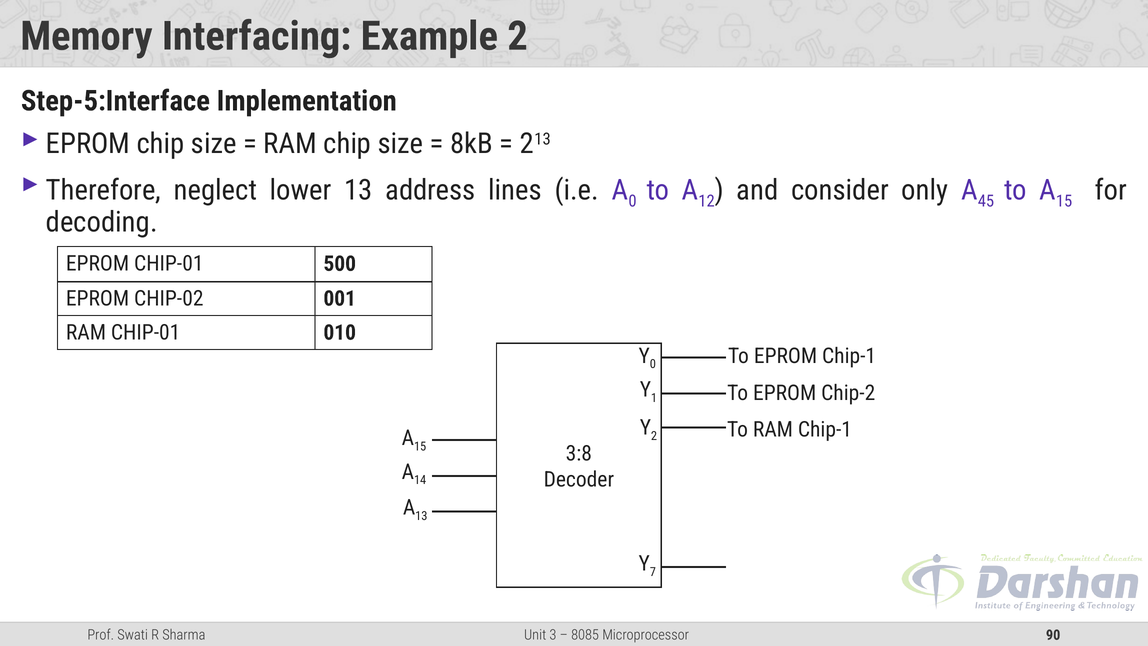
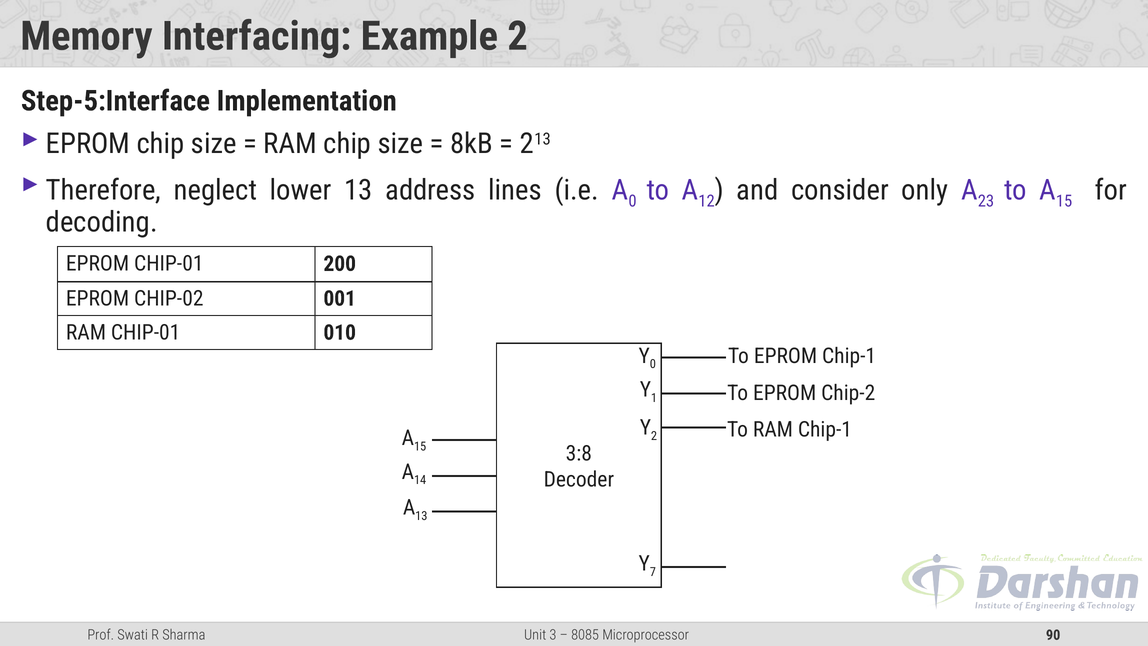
45: 45 -> 23
500: 500 -> 200
